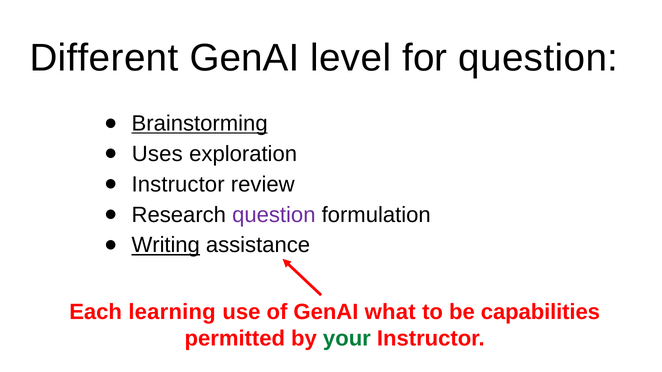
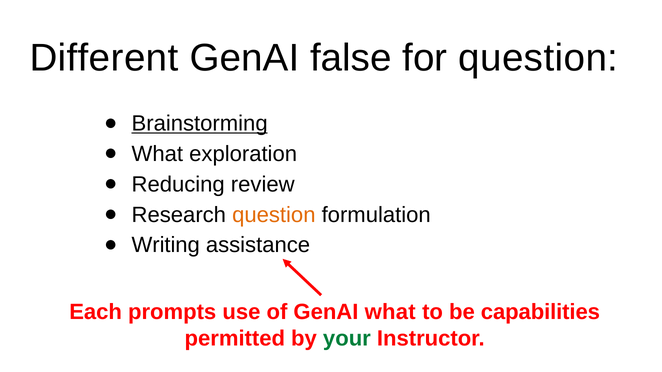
level: level -> false
Uses at (157, 154): Uses -> What
Instructor at (178, 185): Instructor -> Reducing
question at (274, 215) colour: purple -> orange
Writing underline: present -> none
learning: learning -> prompts
